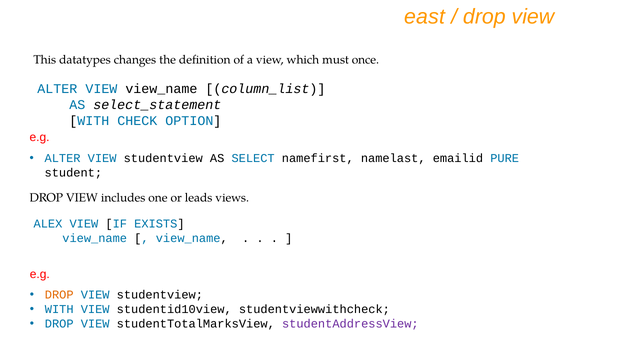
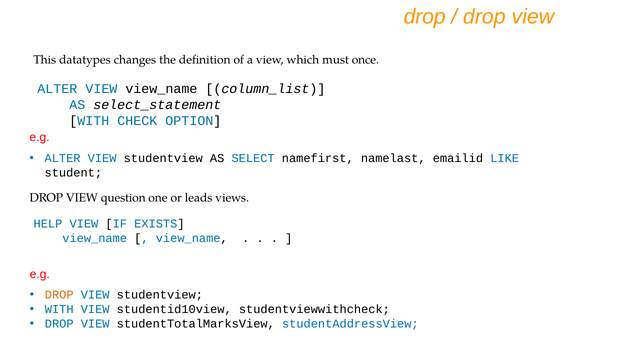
east at (424, 17): east -> drop
PURE: PURE -> LIKE
includes: includes -> question
ALEX: ALEX -> HELP
studentAddressView colour: purple -> blue
